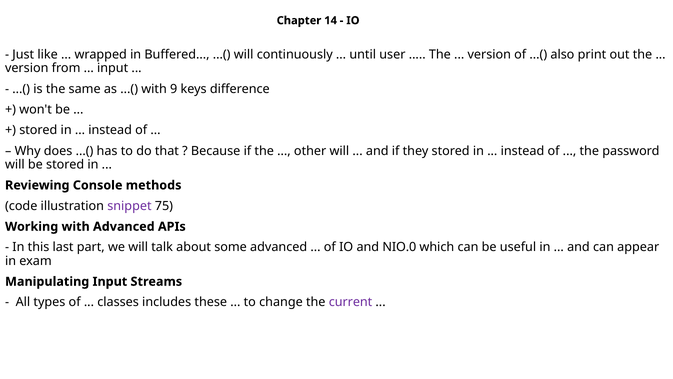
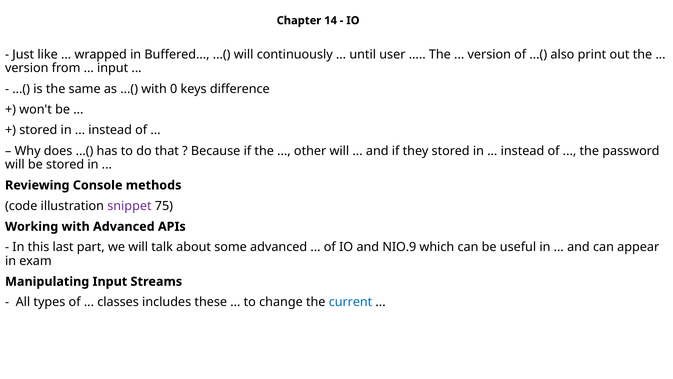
9: 9 -> 0
NIO.0: NIO.0 -> NIO.9
current colour: purple -> blue
